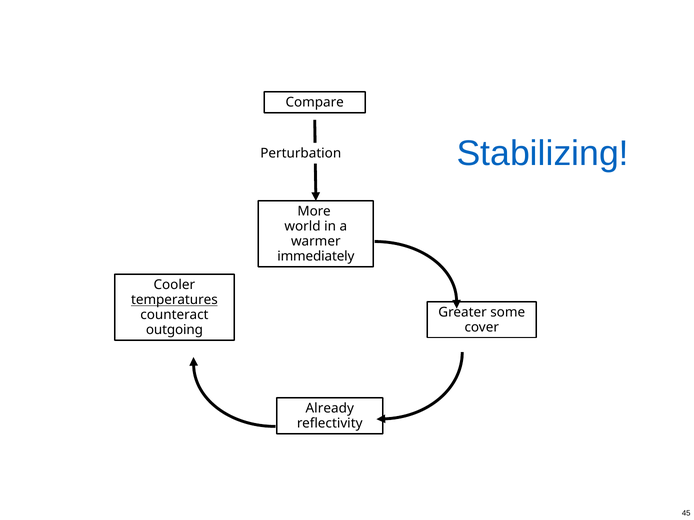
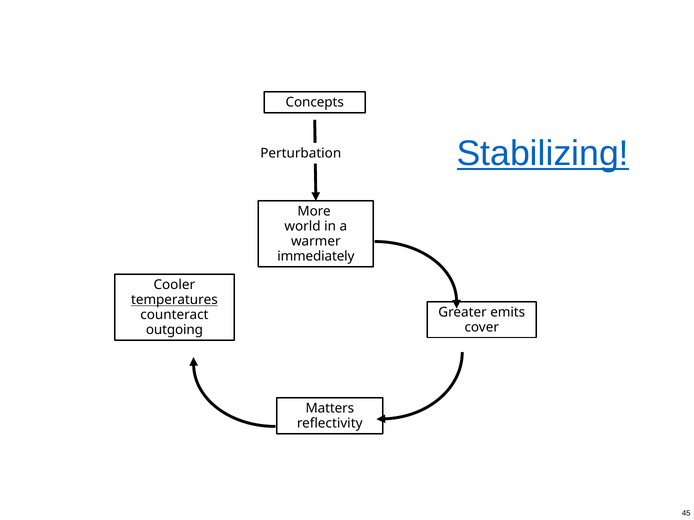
Compare: Compare -> Concepts
Stabilizing underline: none -> present
some: some -> emits
Already: Already -> Matters
